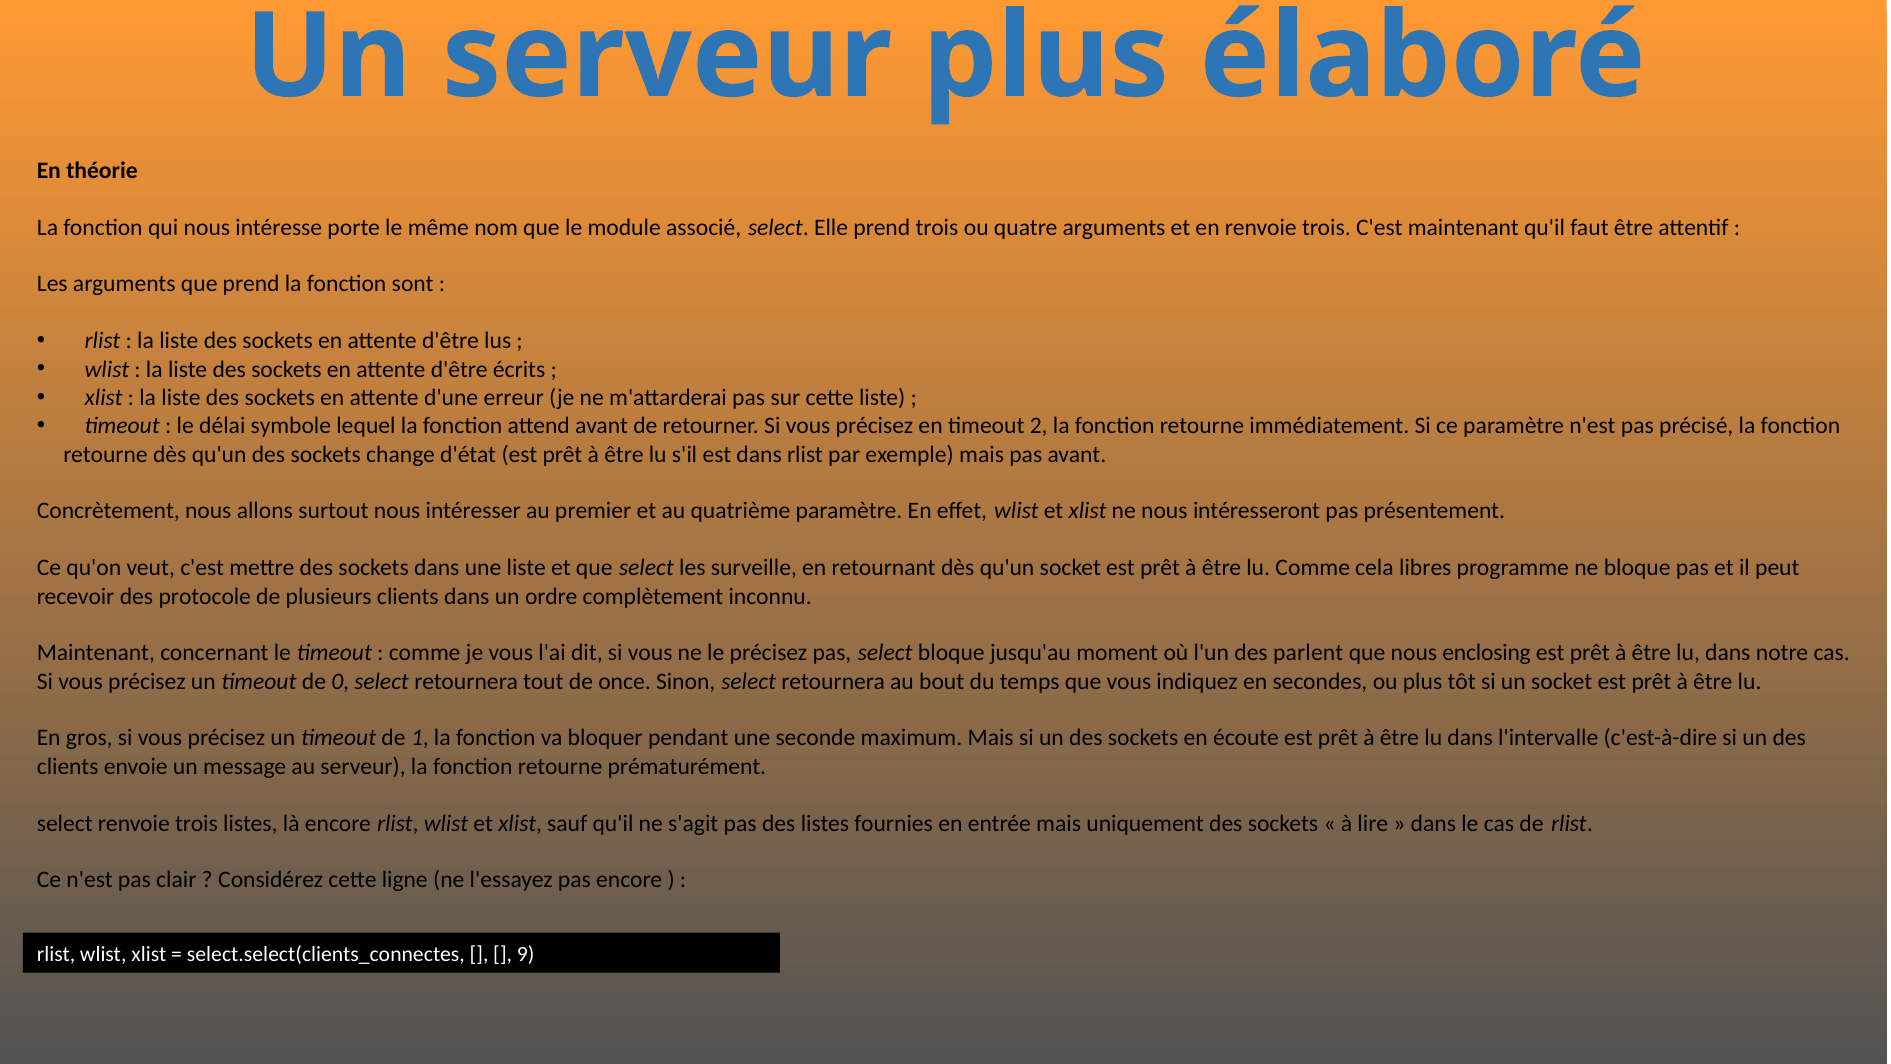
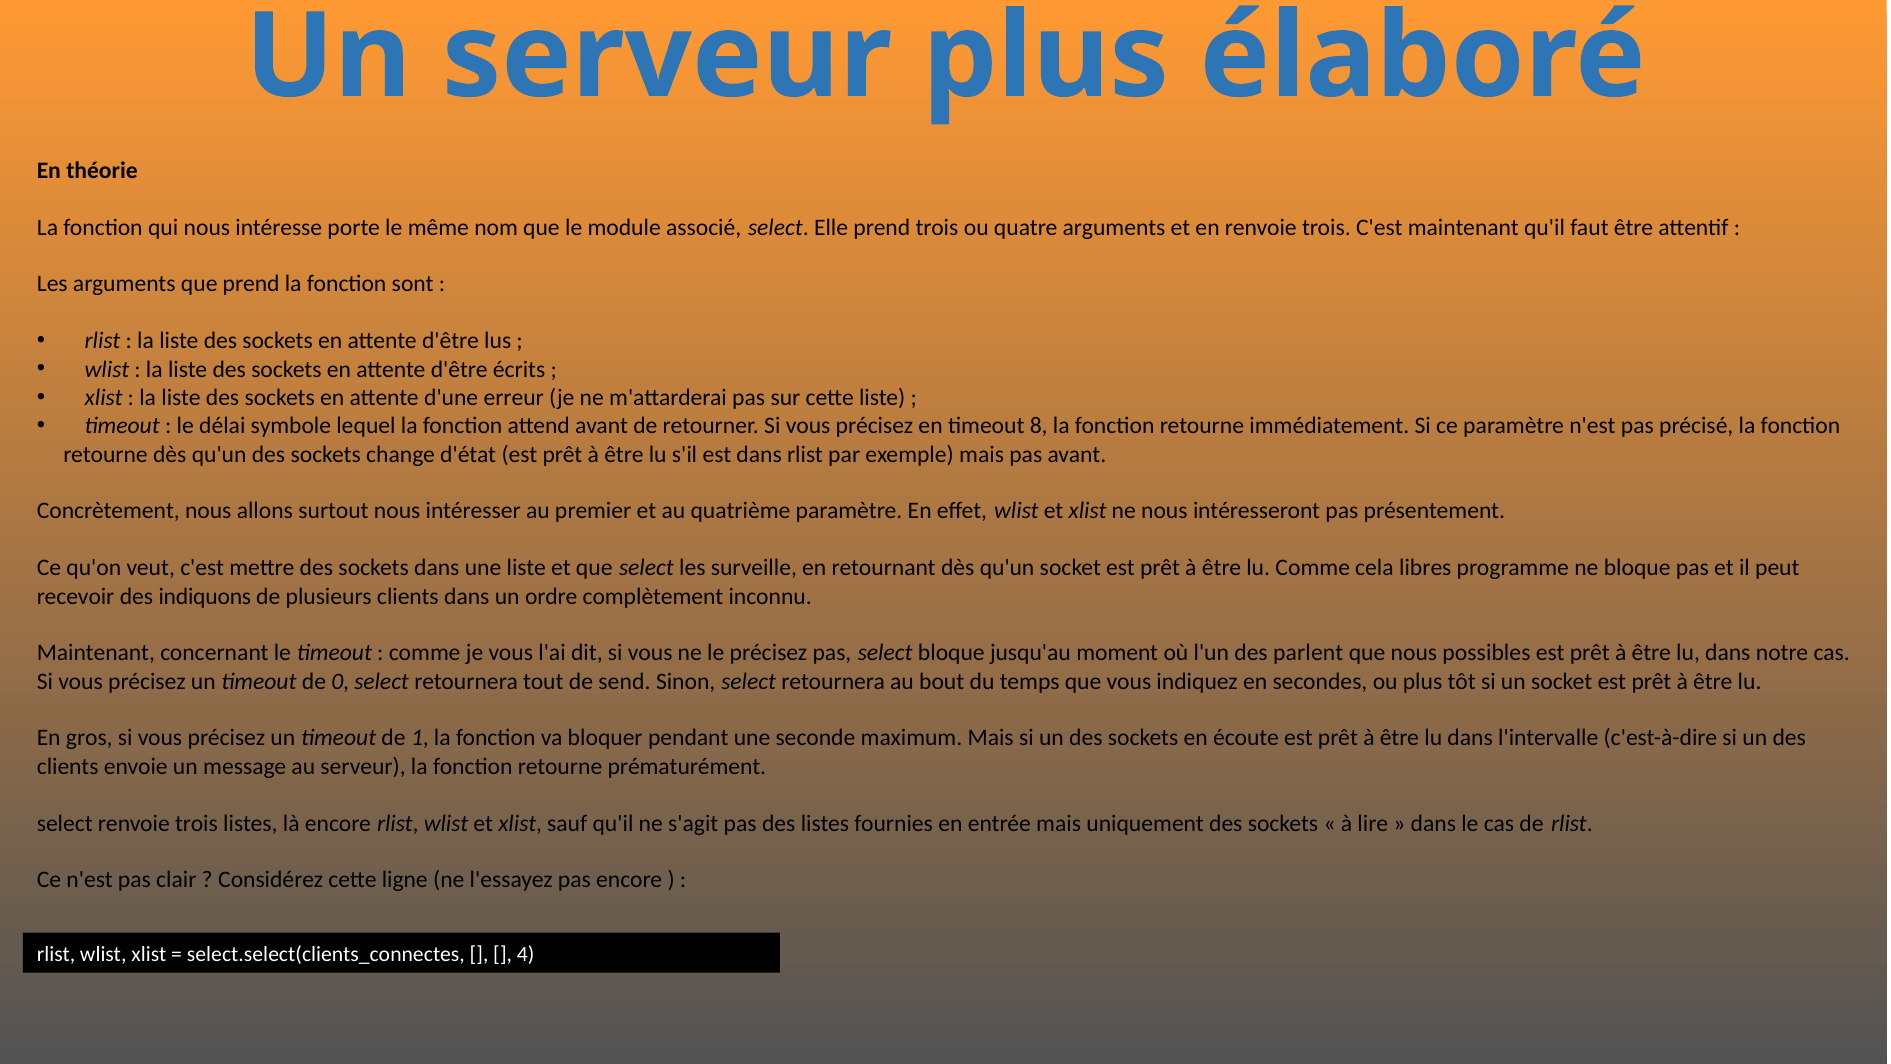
2: 2 -> 8
protocole: protocole -> indiquons
enclosing: enclosing -> possibles
once: once -> send
9: 9 -> 4
